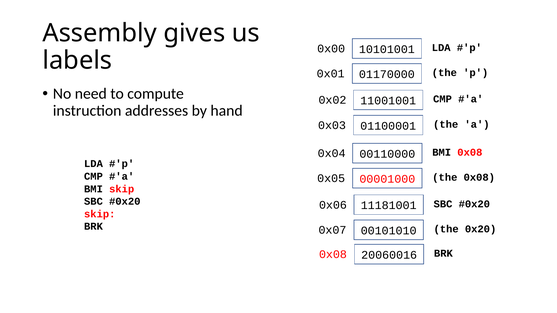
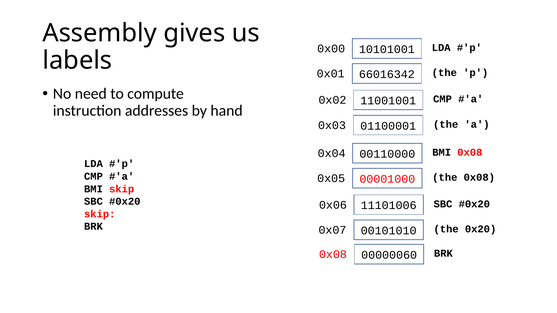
01170000: 01170000 -> 66016342
11181001: 11181001 -> 11101006
20060016: 20060016 -> 00000060
